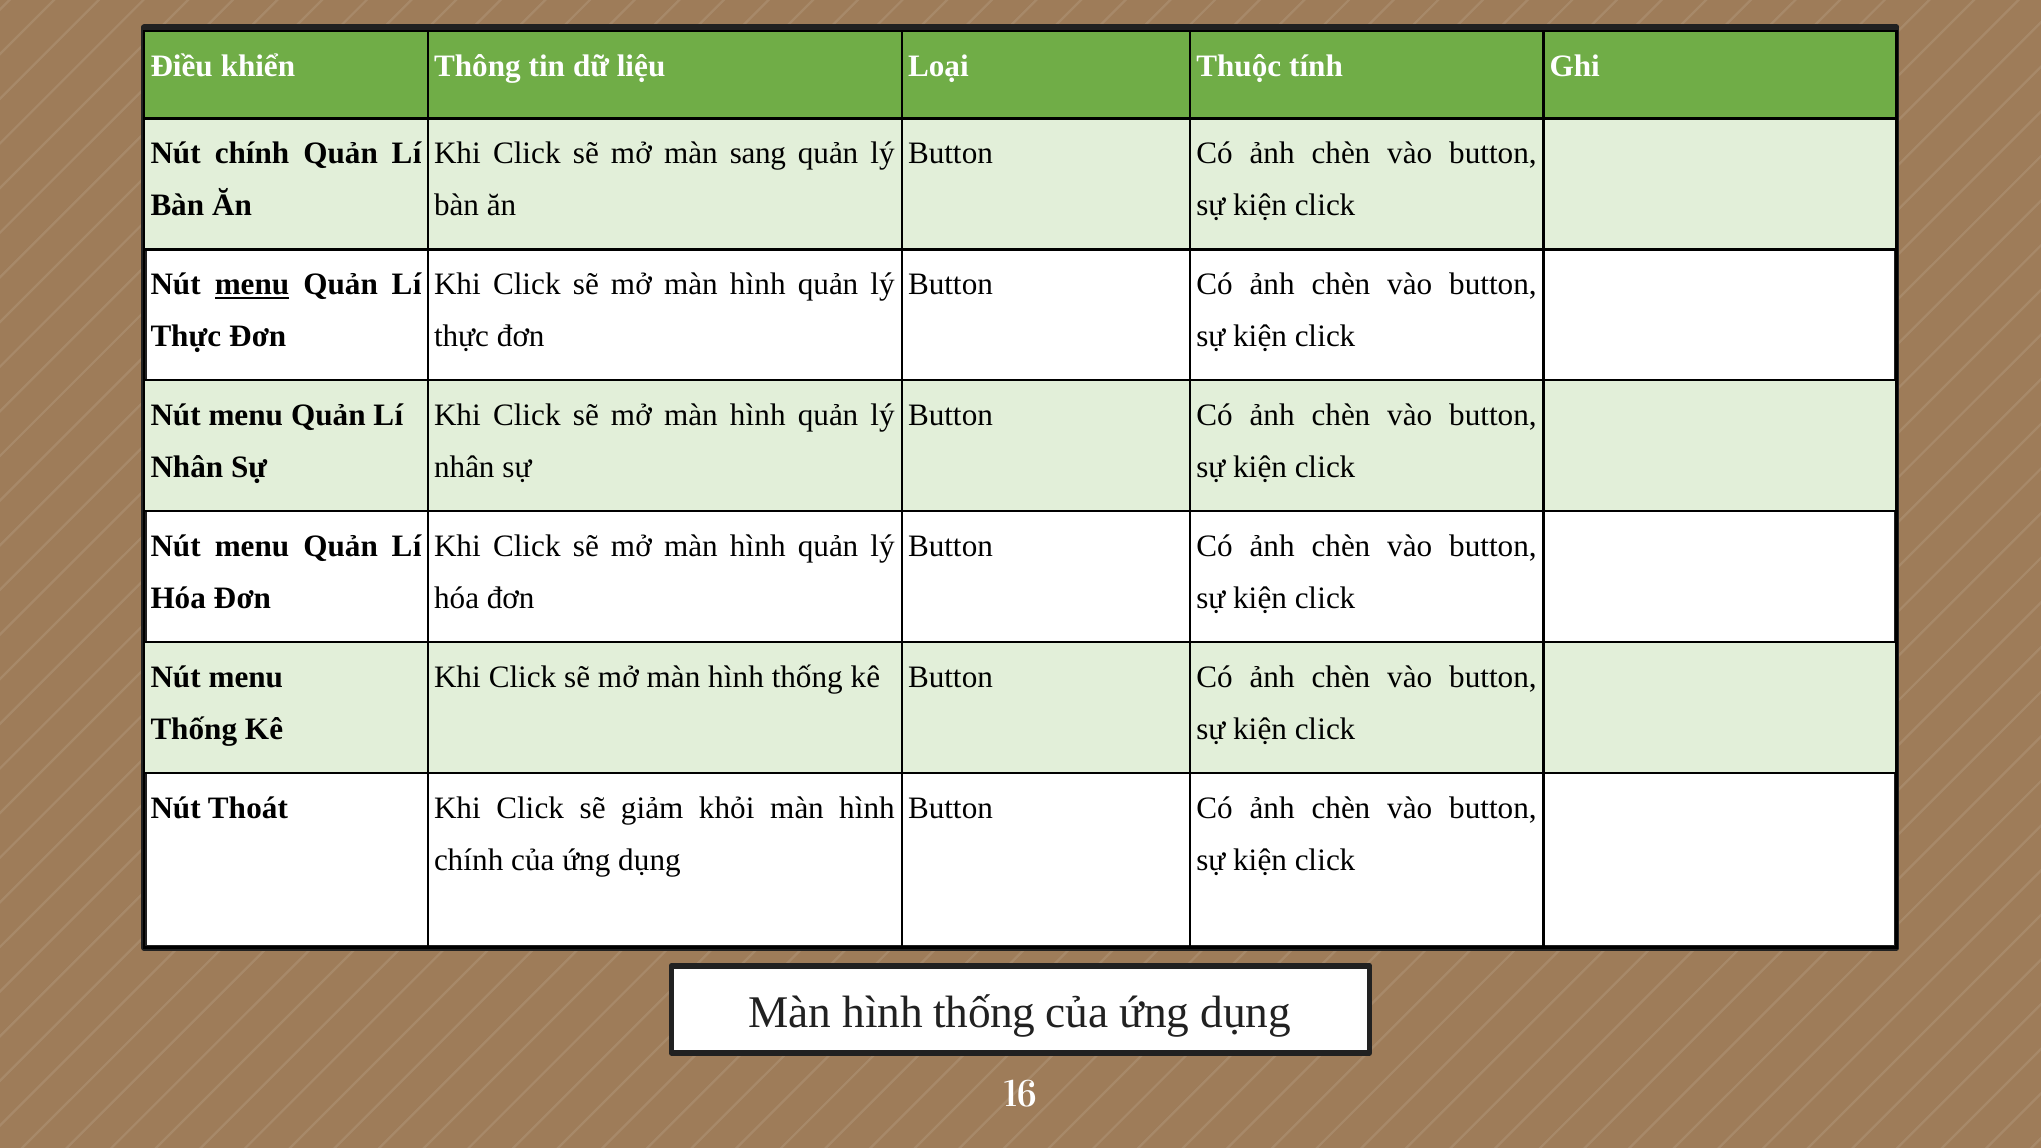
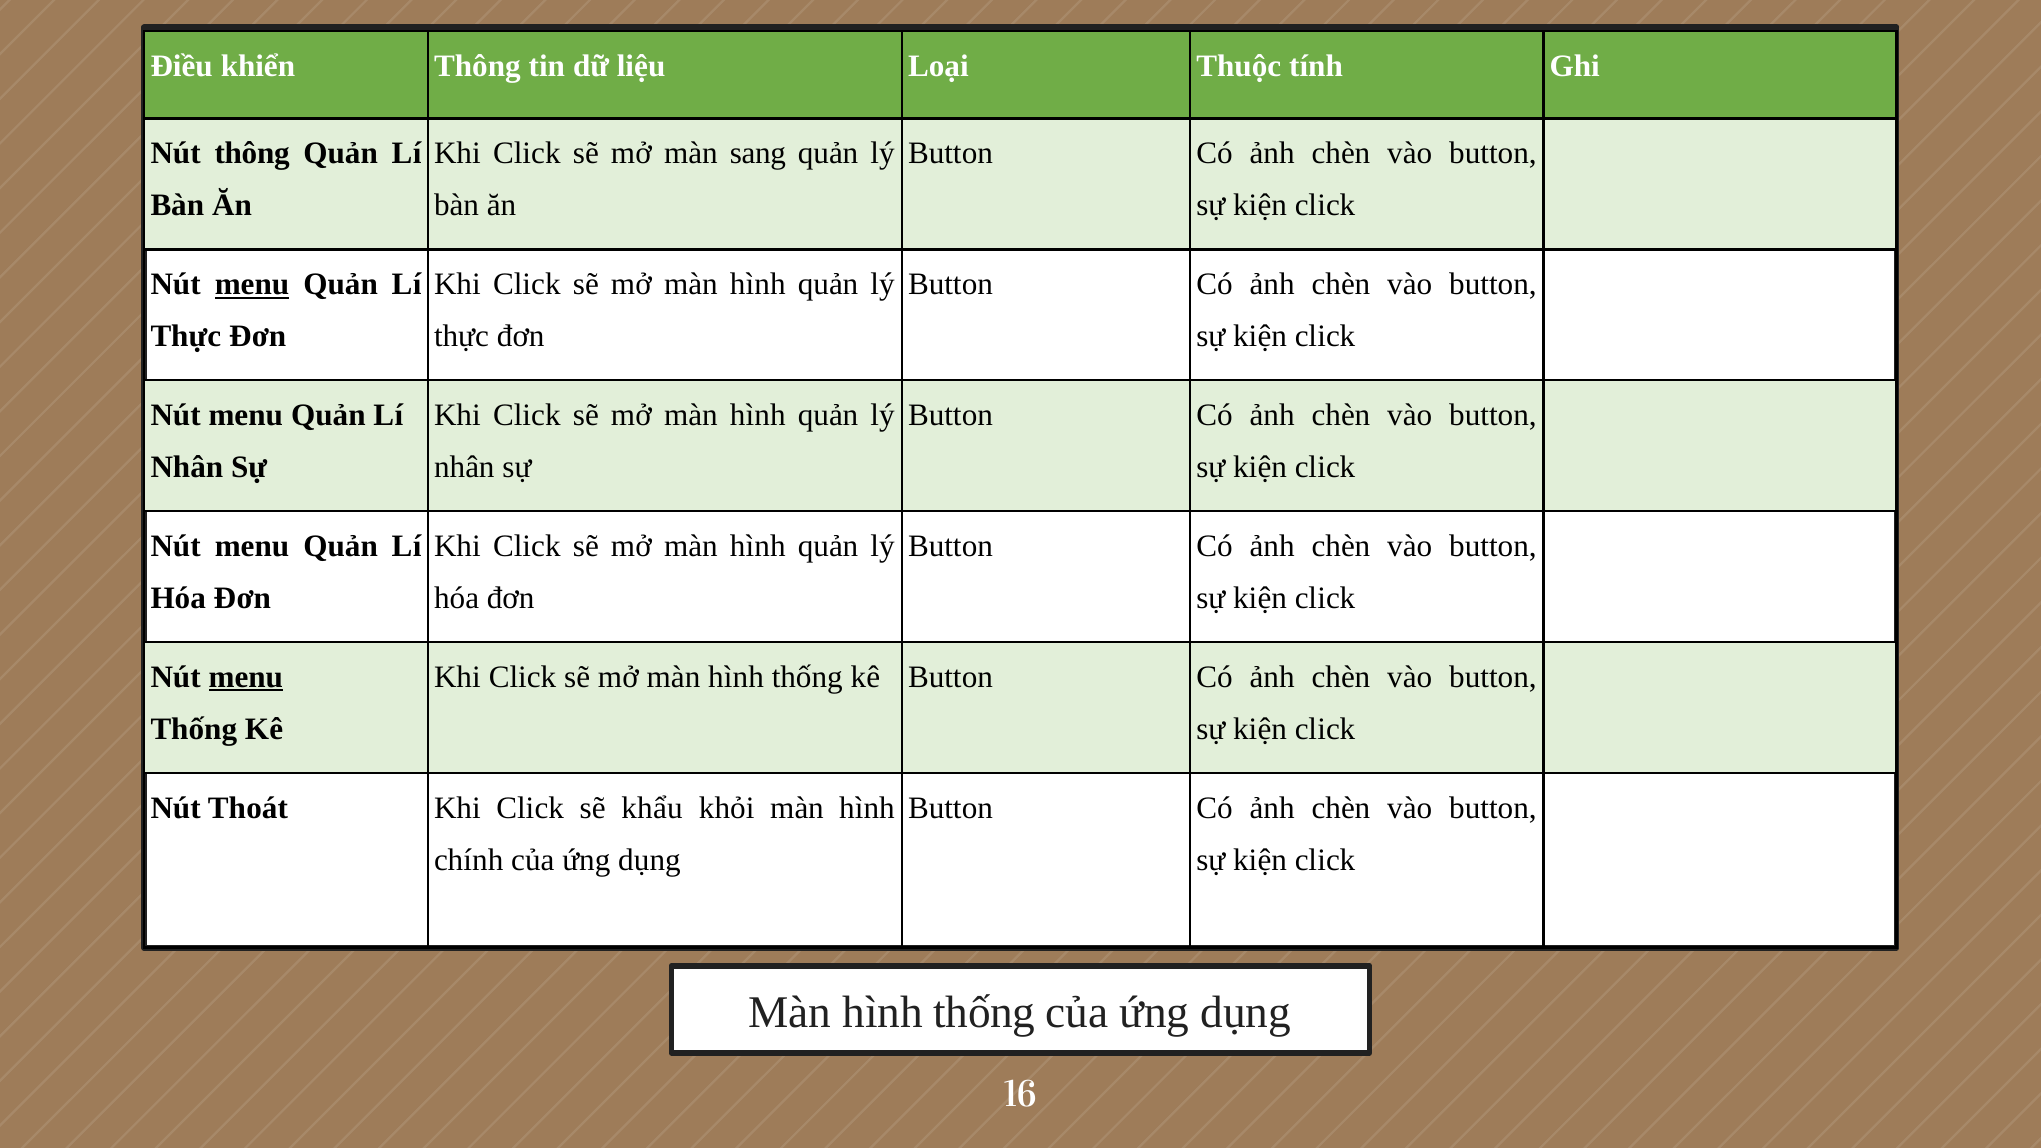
Nút chính: chính -> thông
menu at (246, 677) underline: none -> present
giảm: giảm -> khẩu
